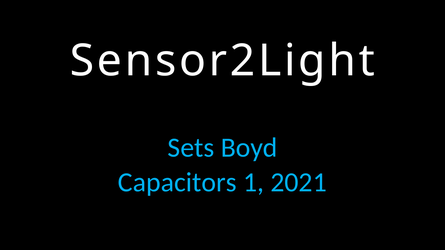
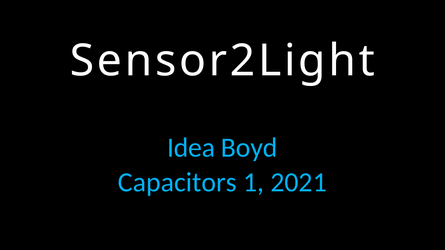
Sets: Sets -> Idea
